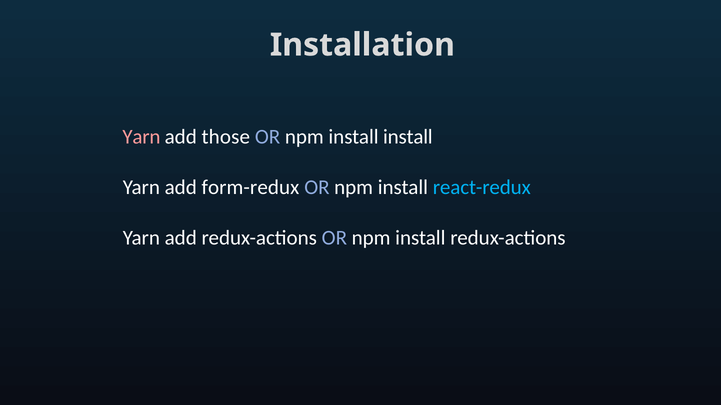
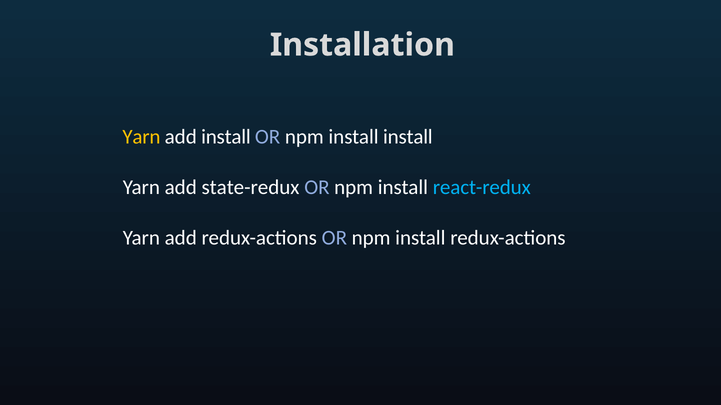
Yarn at (141, 137) colour: pink -> yellow
add those: those -> install
form-redux: form-redux -> state-redux
